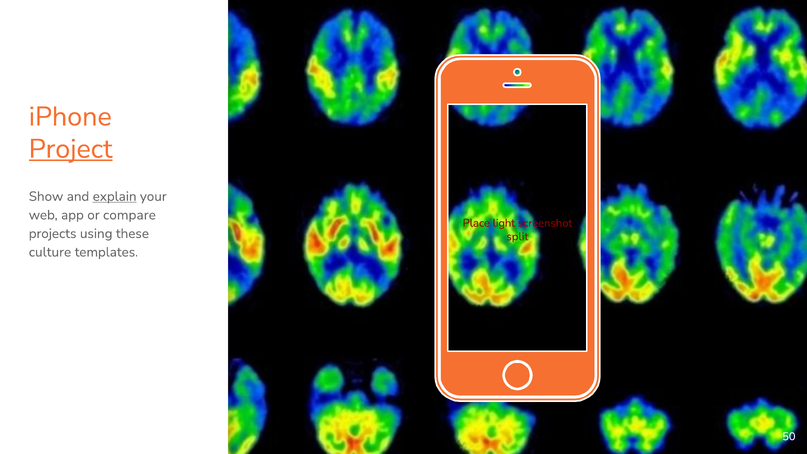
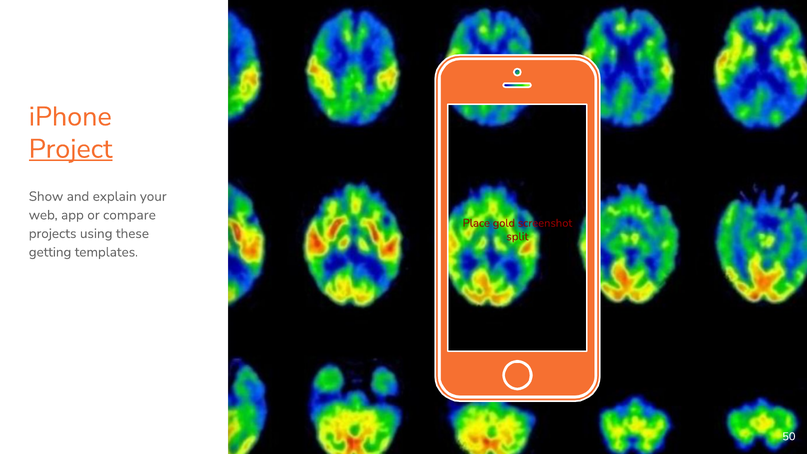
explain underline: present -> none
light: light -> gold
culture: culture -> getting
